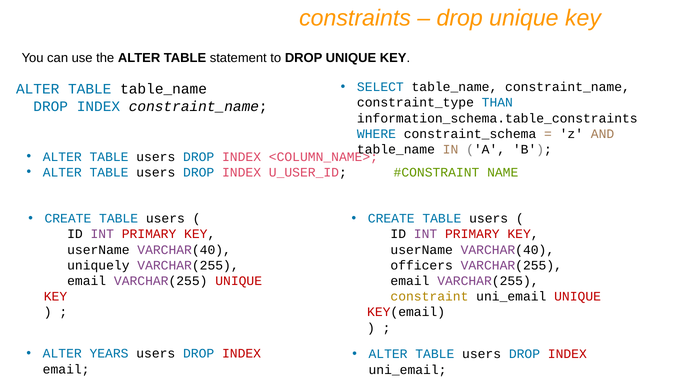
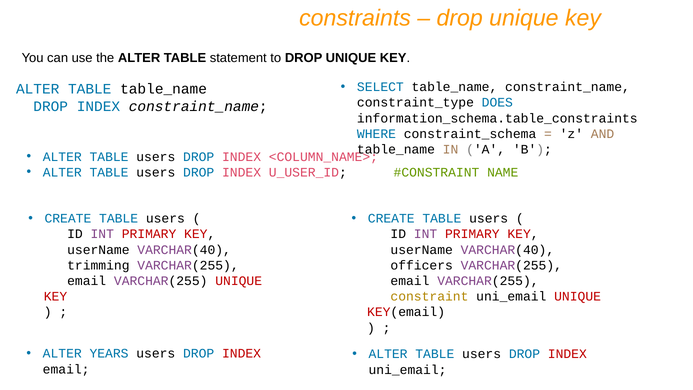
THAN: THAN -> DOES
uniquely: uniquely -> trimming
